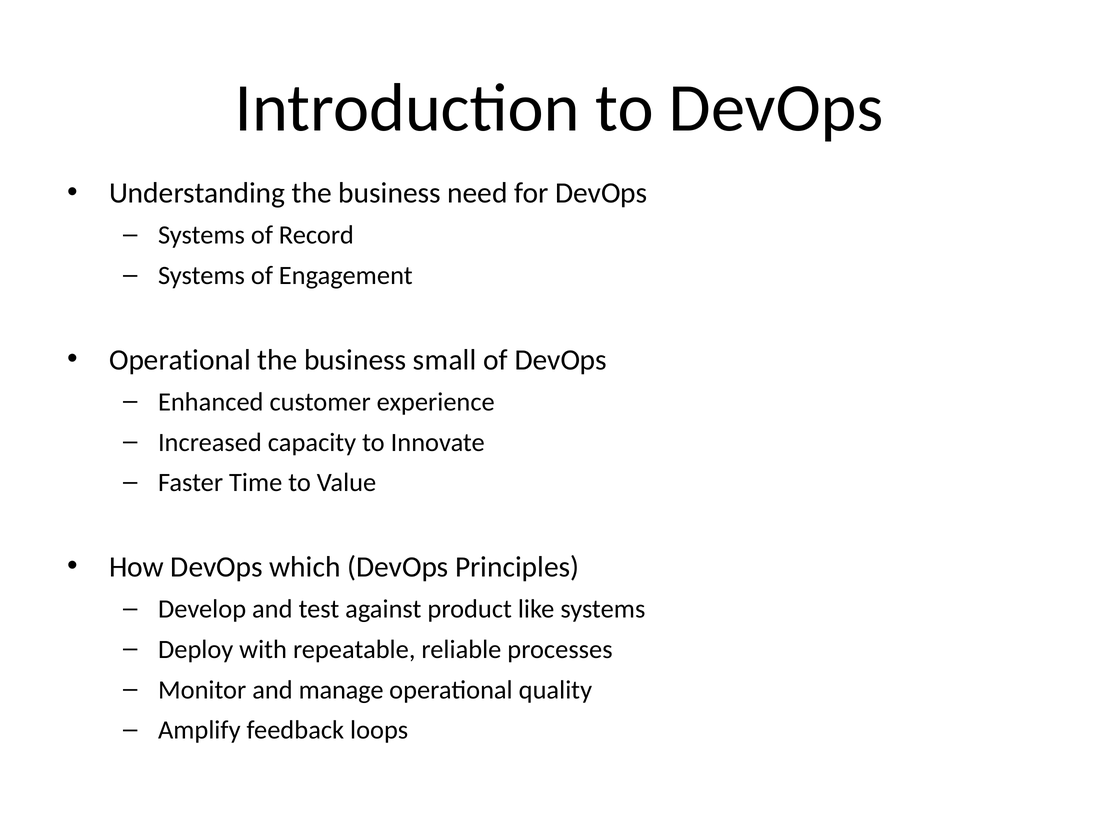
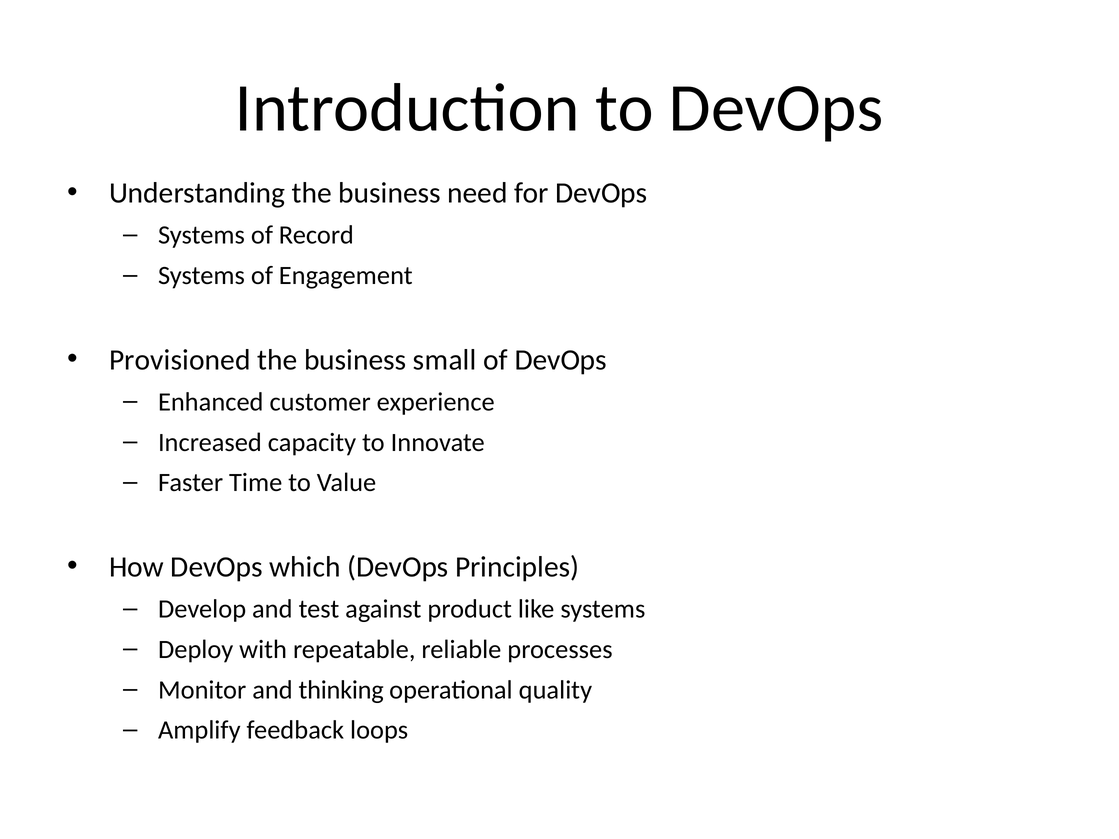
Operational at (180, 360): Operational -> Provisioned
manage: manage -> thinking
